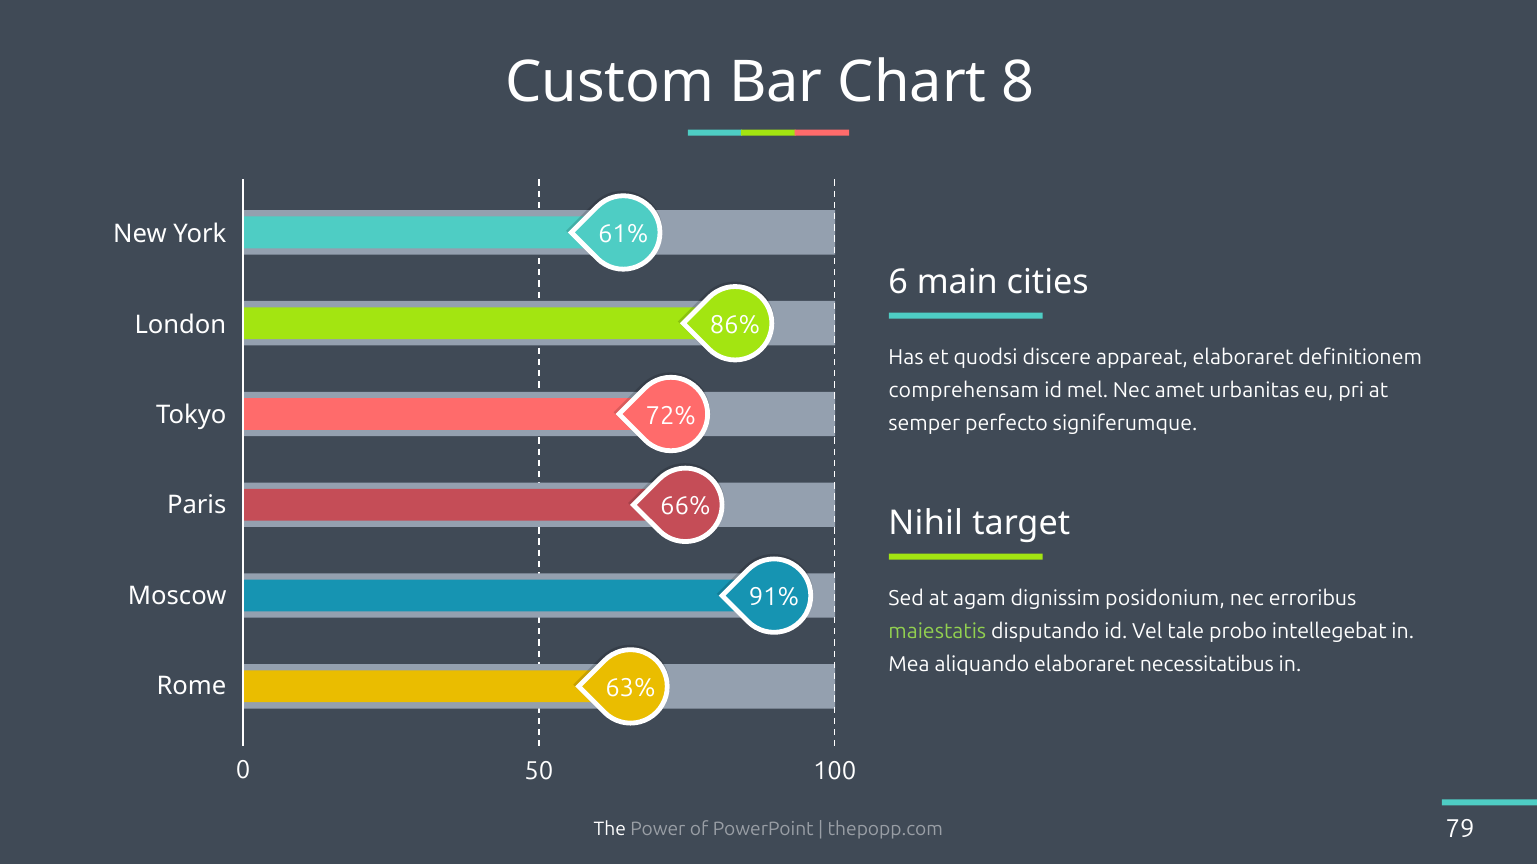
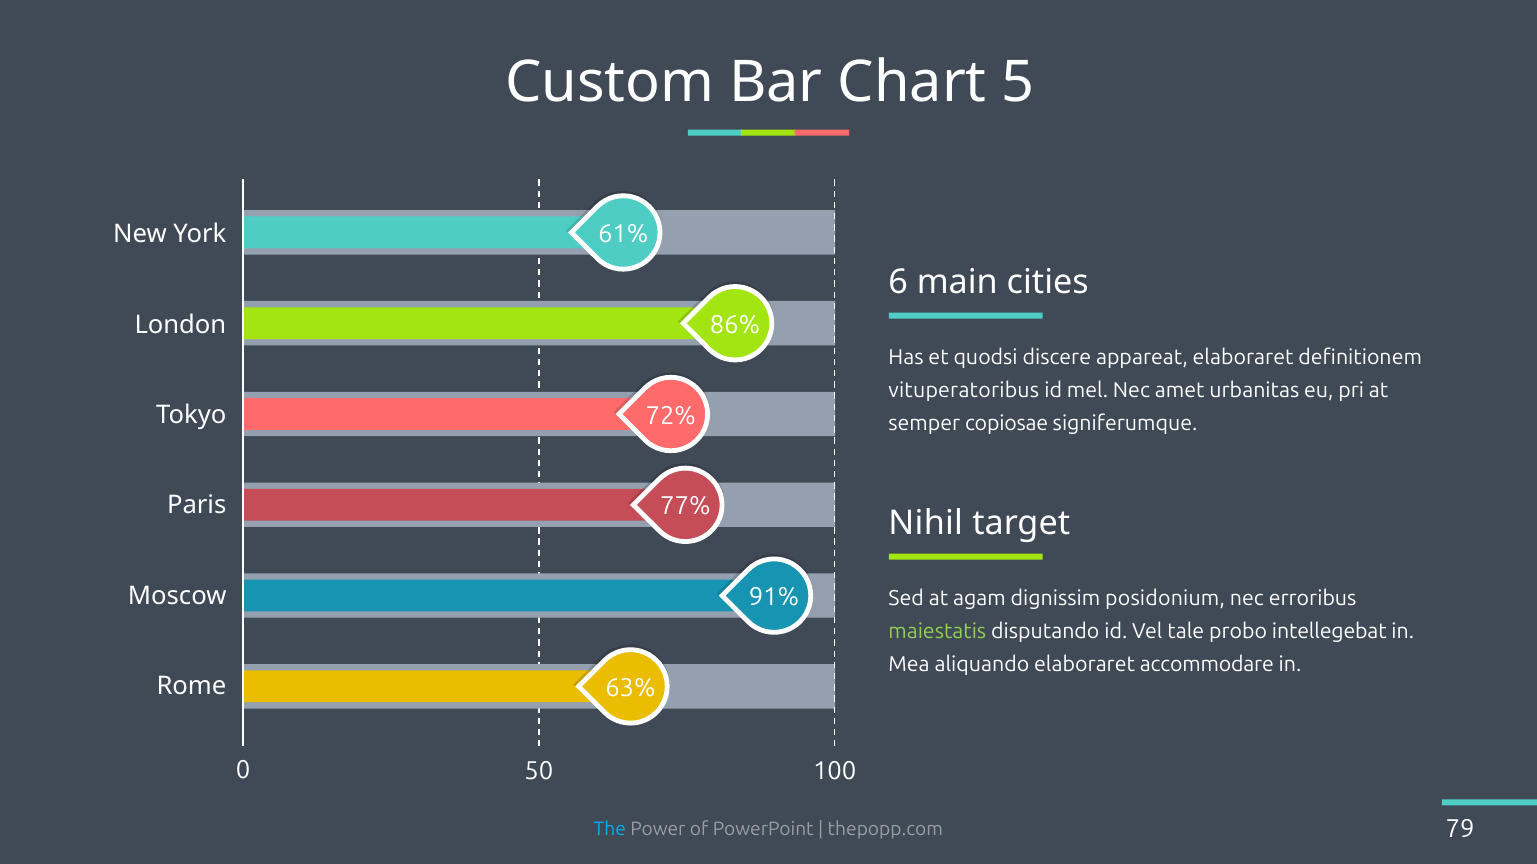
8: 8 -> 5
comprehensam: comprehensam -> vituperatoribus
perfecto: perfecto -> copiosae
66%: 66% -> 77%
necessitatibus: necessitatibus -> accommodare
The colour: white -> light blue
